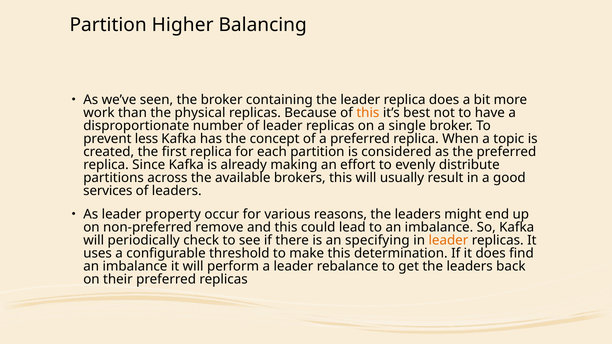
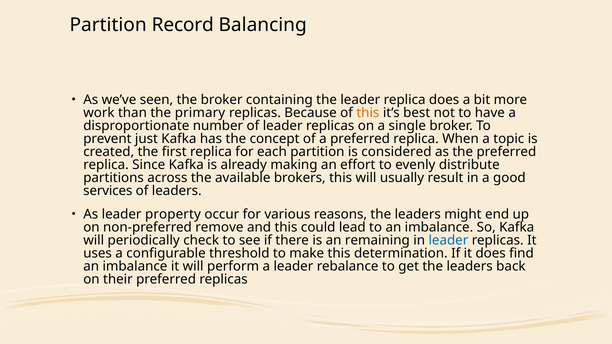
Higher: Higher -> Record
physical: physical -> primary
less: less -> just
specifying: specifying -> remaining
leader at (448, 241) colour: orange -> blue
